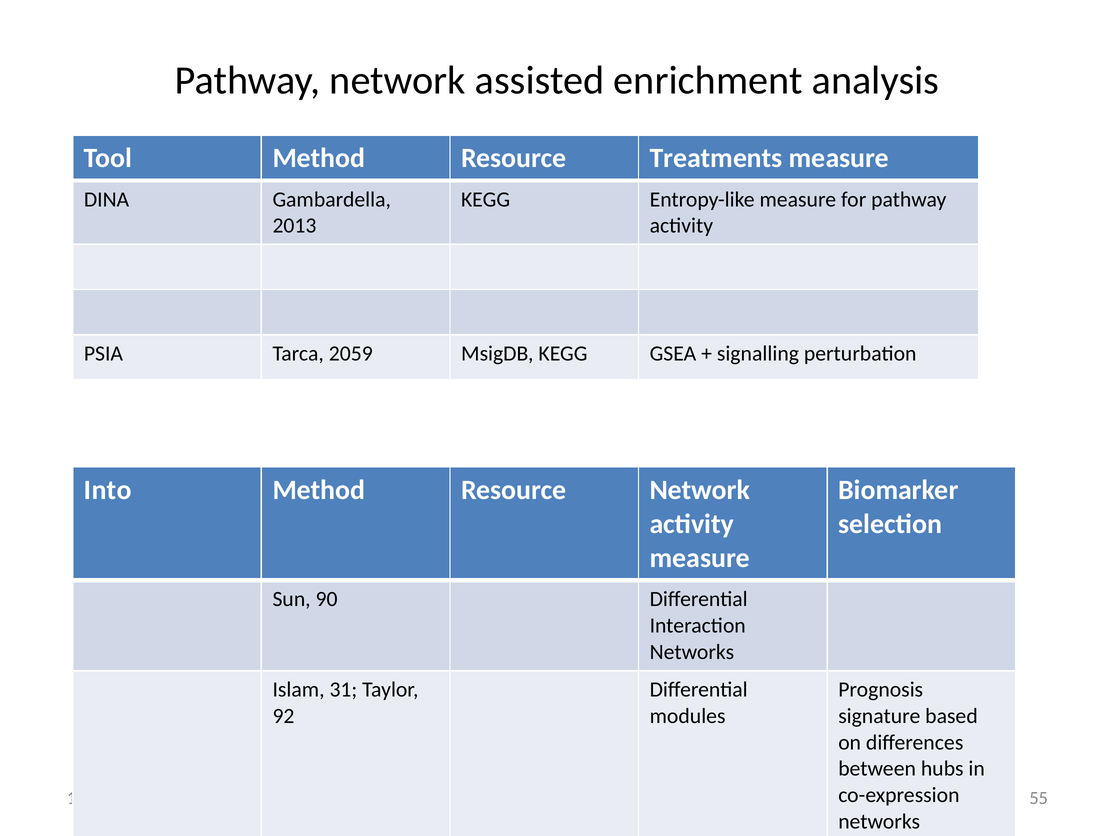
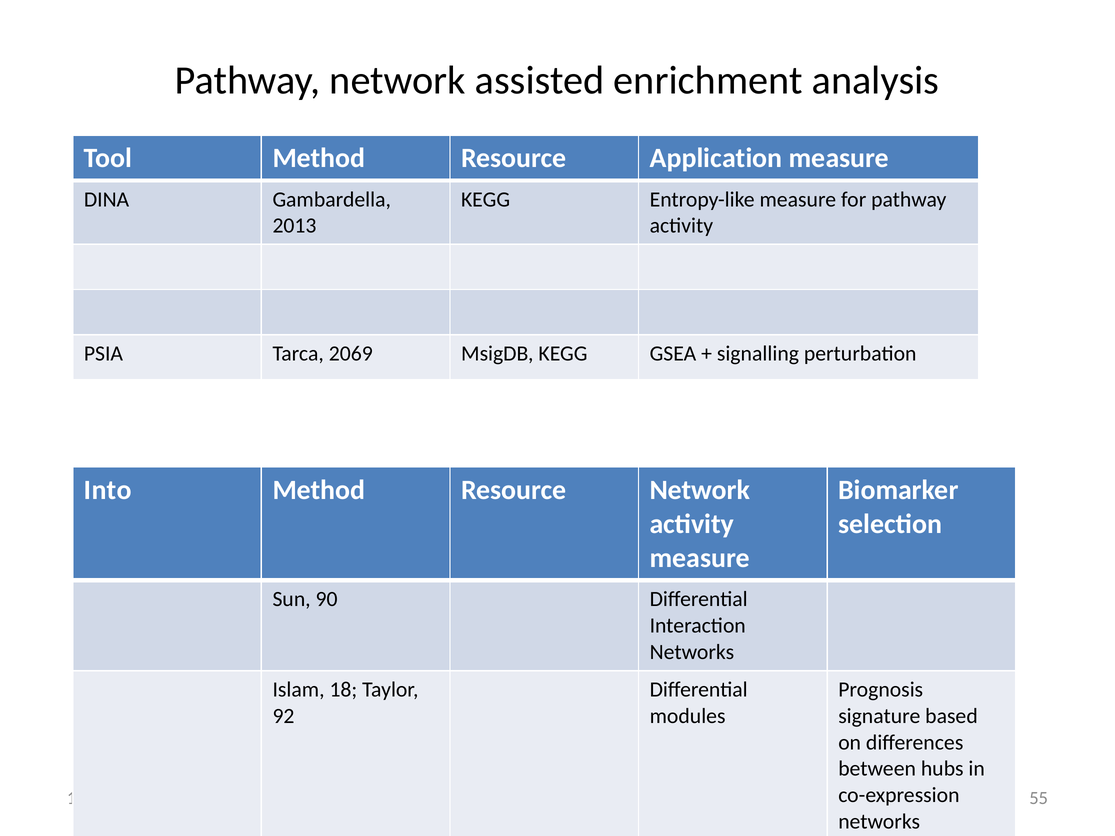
Treatments: Treatments -> Application
2059: 2059 -> 2069
31: 31 -> 18
